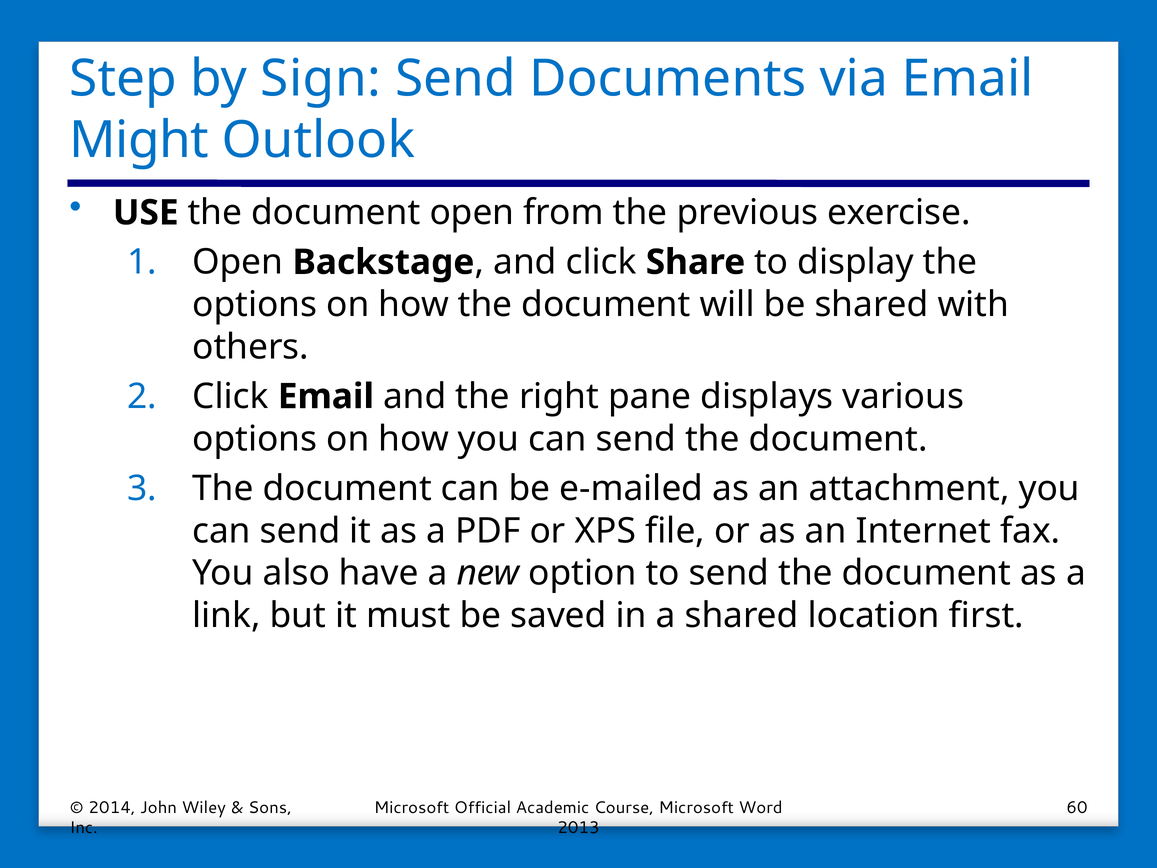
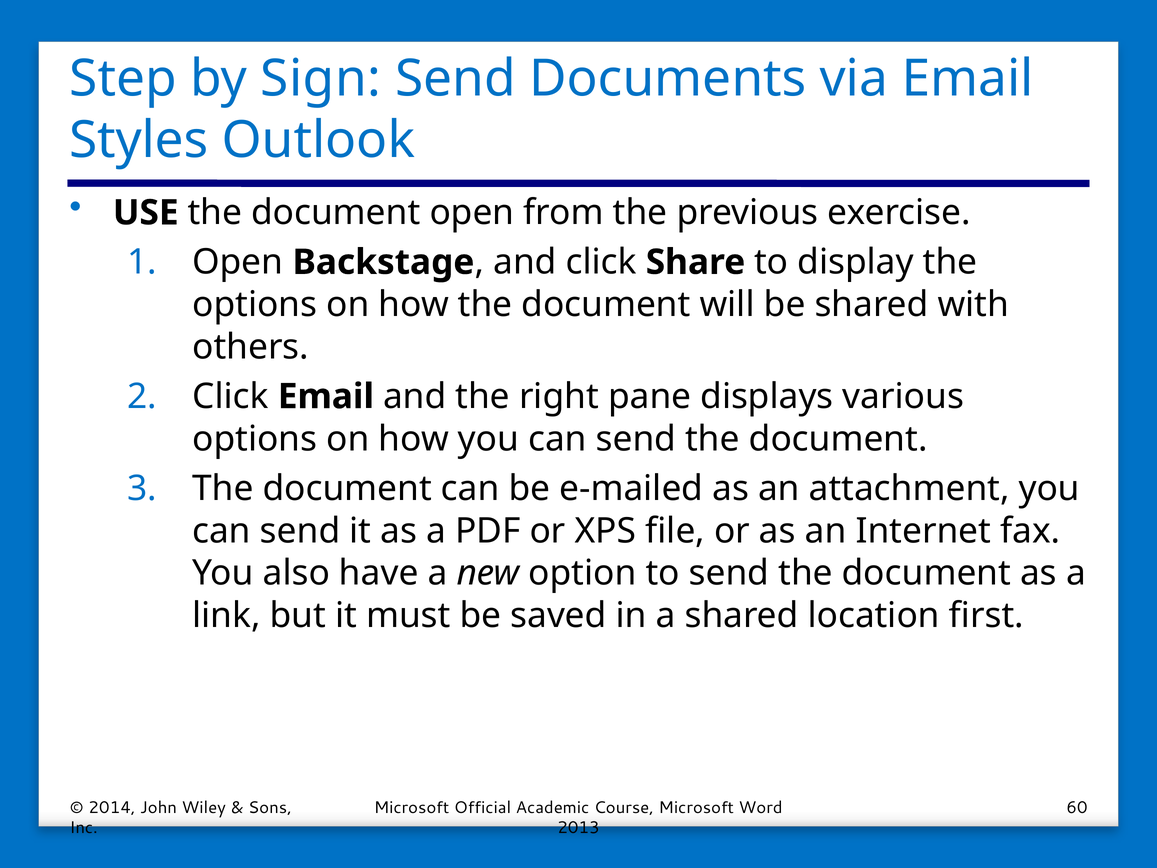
Might: Might -> Styles
